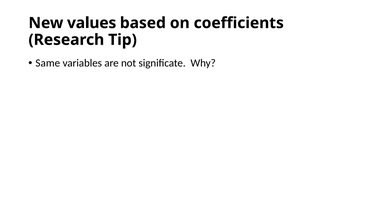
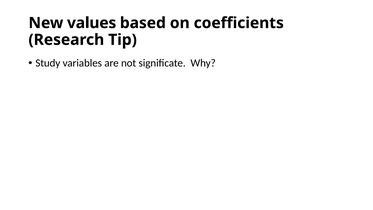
Same: Same -> Study
